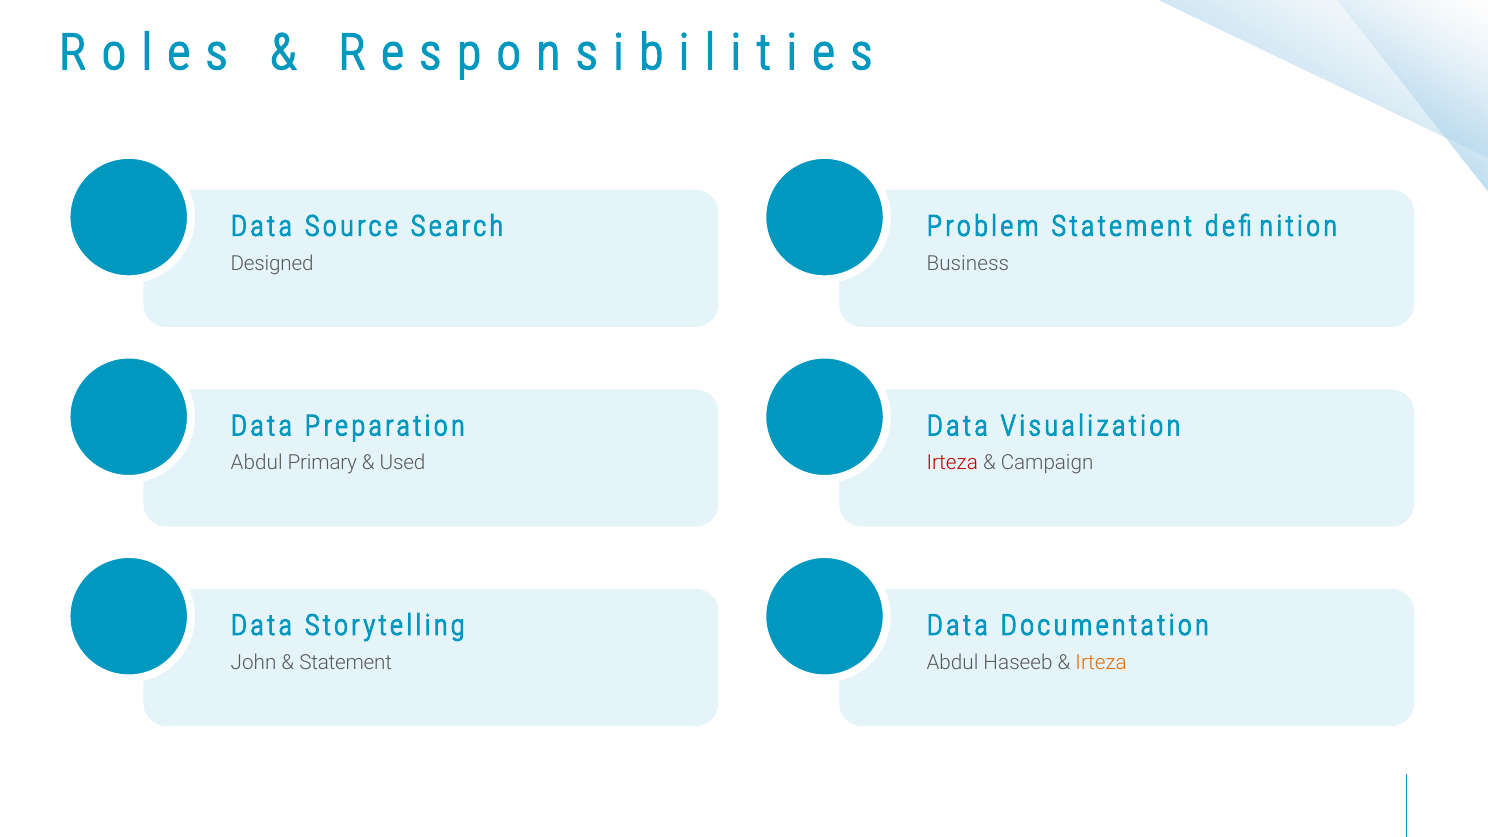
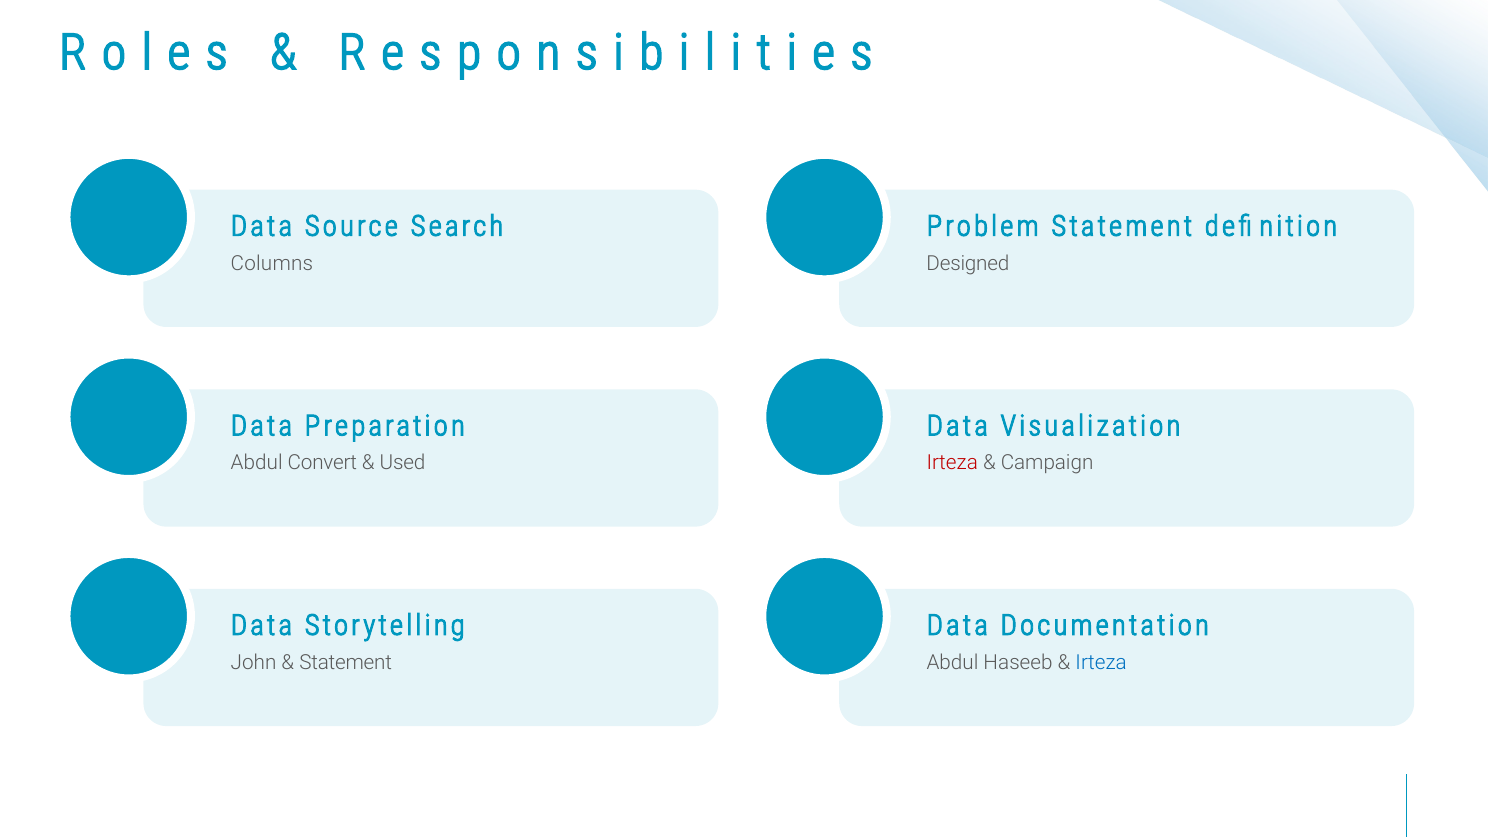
Designed: Designed -> Columns
Business: Business -> Designed
Primary: Primary -> Convert
Irteza at (1101, 662) colour: orange -> blue
